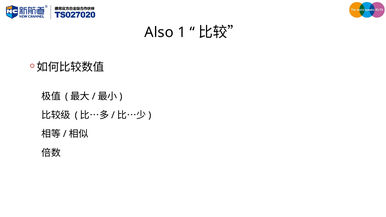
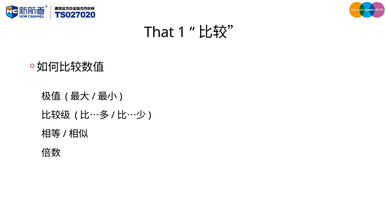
Also: Also -> That
